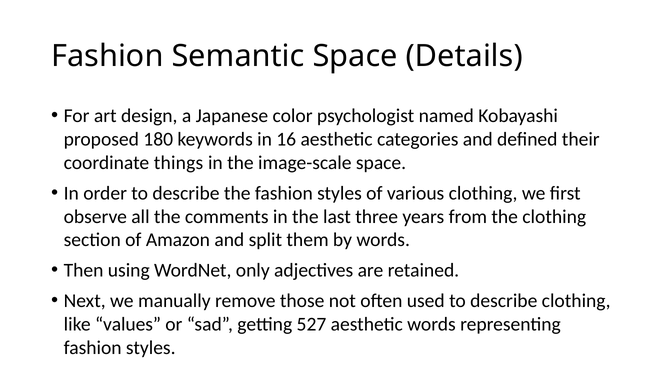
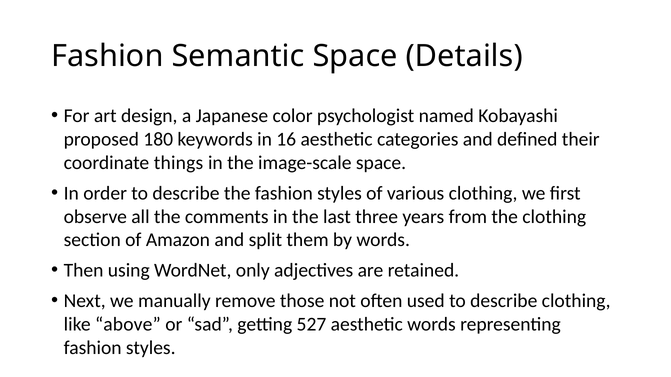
values: values -> above
